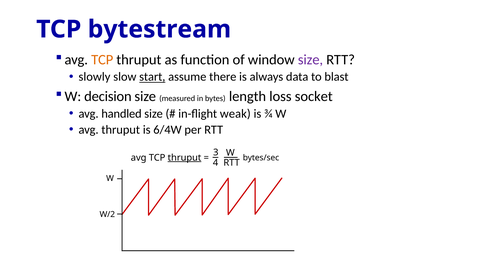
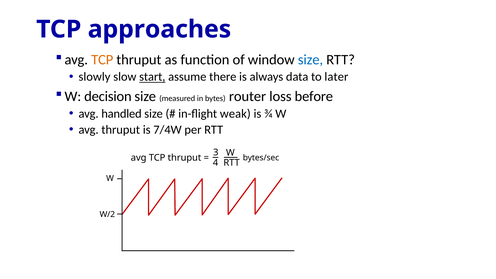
bytestream: bytestream -> approaches
size at (310, 60) colour: purple -> blue
blast: blast -> later
length: length -> router
socket: socket -> before
6/4W: 6/4W -> 7/4W
thruput at (184, 158) underline: present -> none
